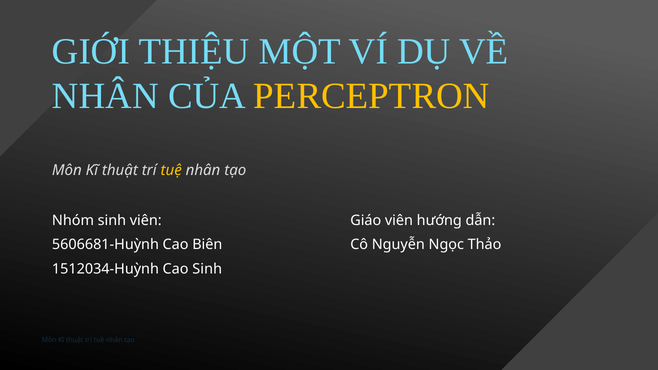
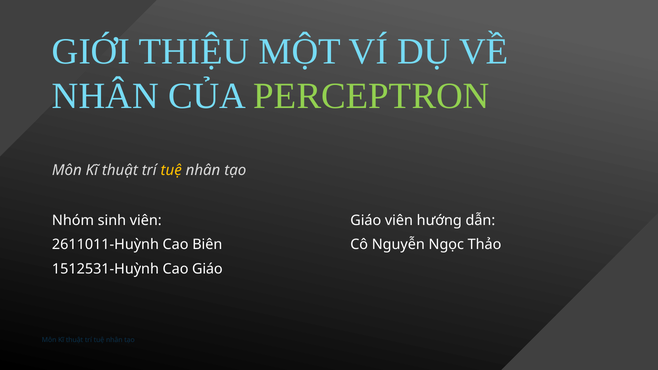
PERCEPTRON colour: yellow -> light green
5606681-Huỳnh: 5606681-Huỳnh -> 2611011-Huỳnh
1512034-Huỳnh: 1512034-Huỳnh -> 1512531-Huỳnh
Cao Sinh: Sinh -> Giáo
